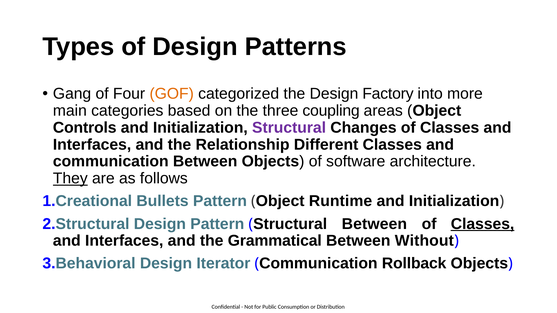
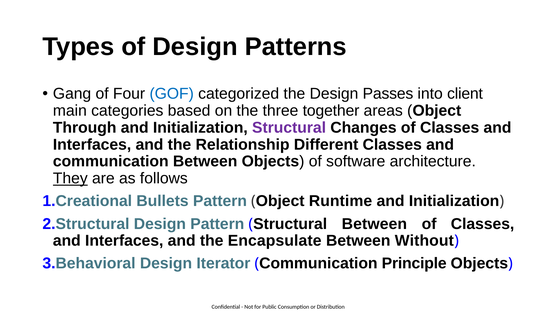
GOF colour: orange -> blue
Factory: Factory -> Passes
more: more -> client
coupling: coupling -> together
Controls: Controls -> Through
Classes at (483, 224) underline: present -> none
Grammatical: Grammatical -> Encapsulate
Rollback: Rollback -> Principle
